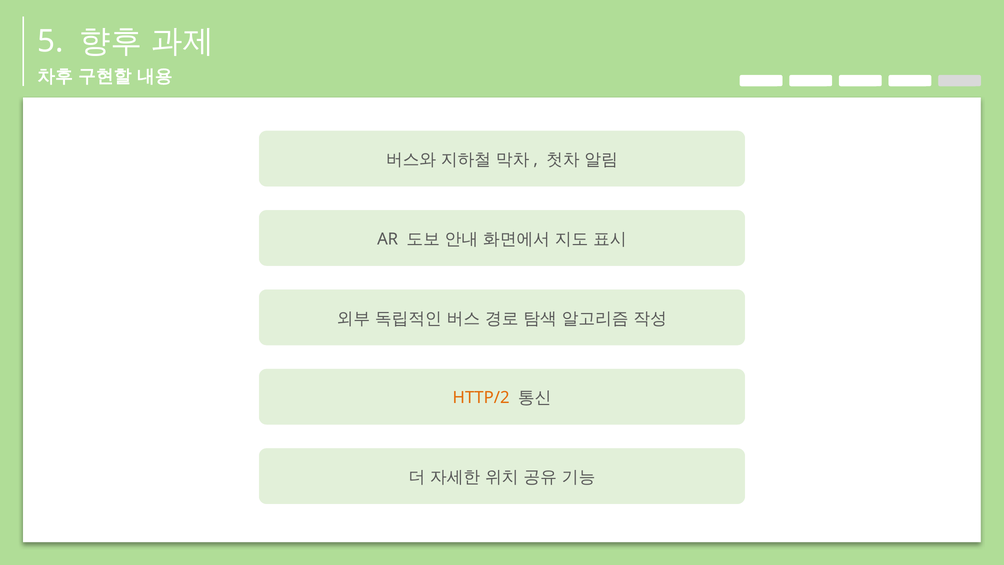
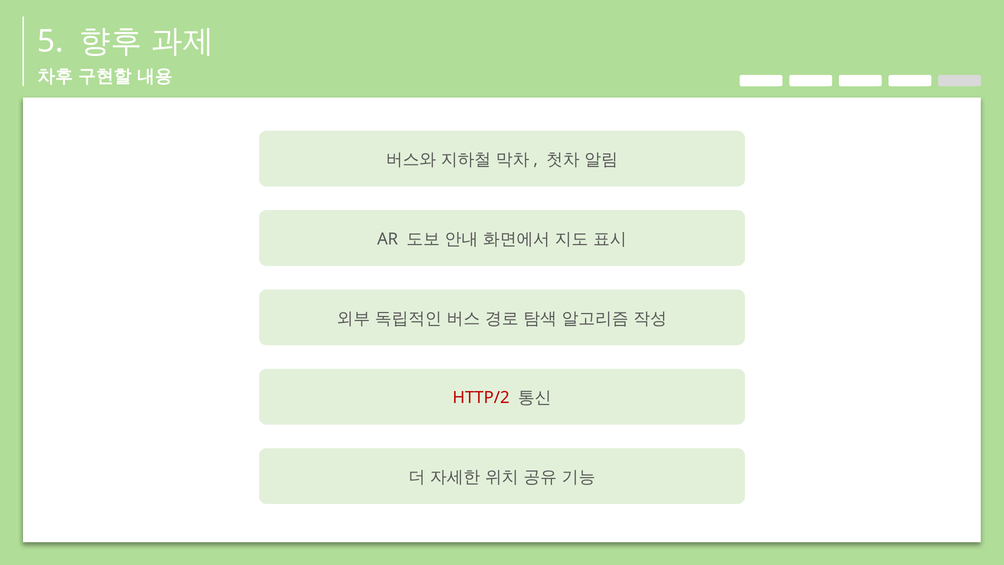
HTTP/2 colour: orange -> red
